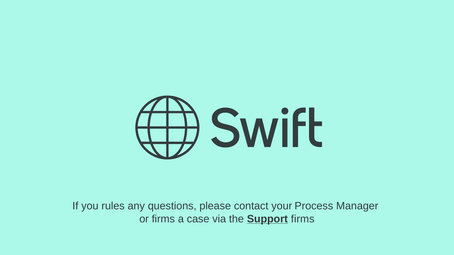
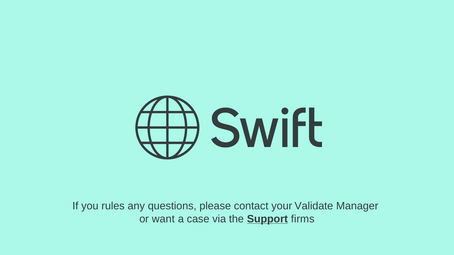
Process: Process -> Validate
or firms: firms -> want
